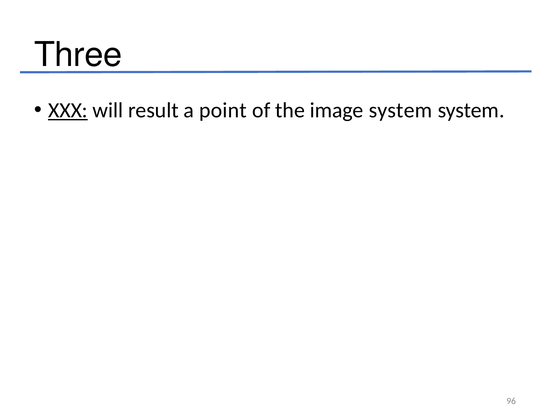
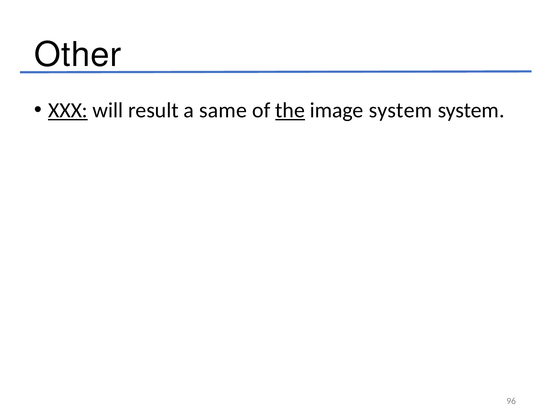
Three: Three -> Other
point: point -> same
the underline: none -> present
